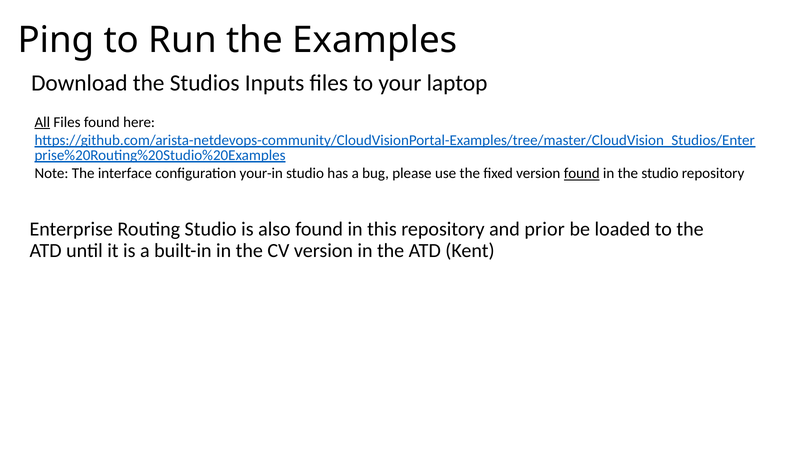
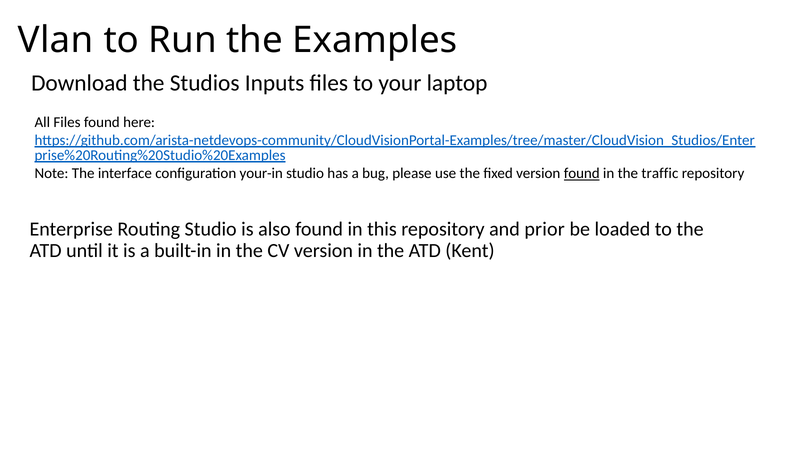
Ping: Ping -> Vlan
All underline: present -> none
the studio: studio -> traffic
